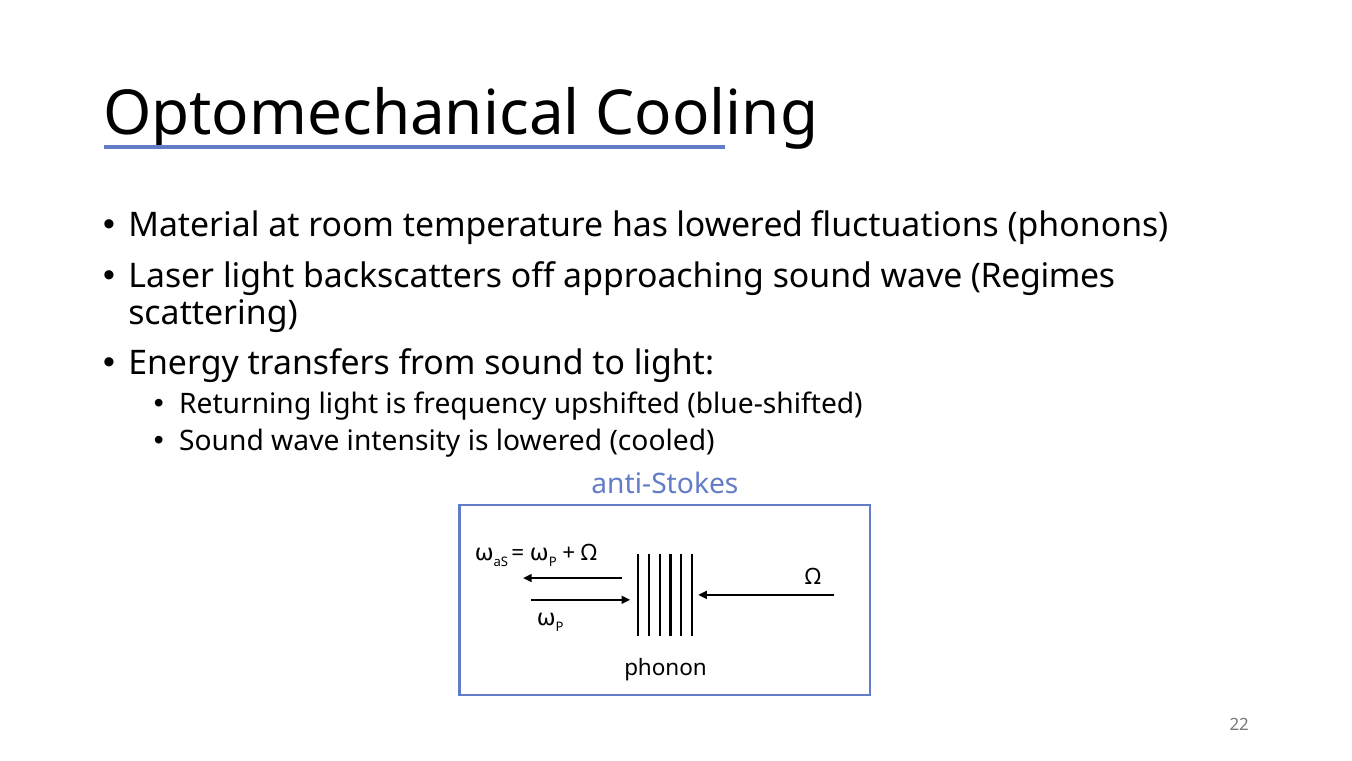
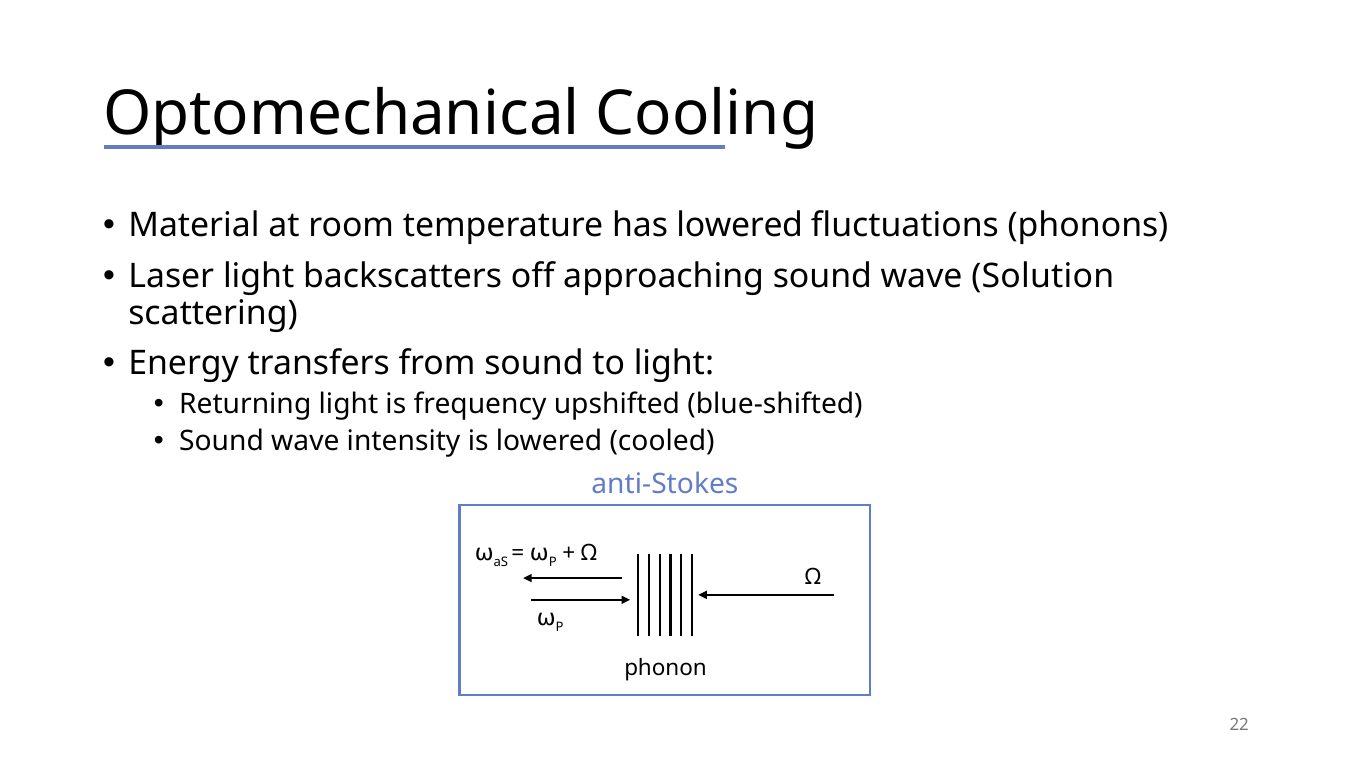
Regimes: Regimes -> Solution
